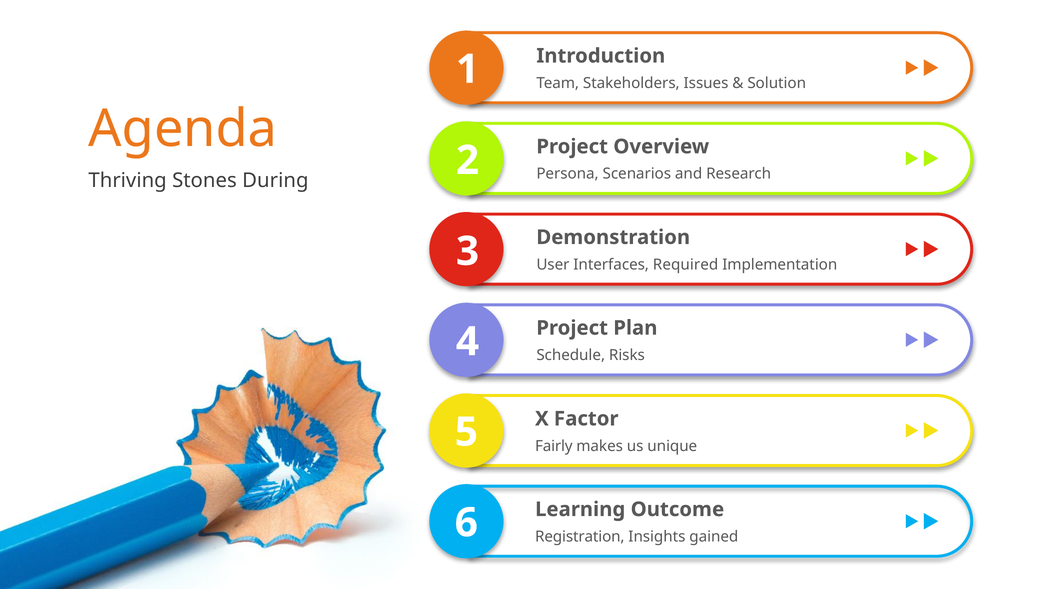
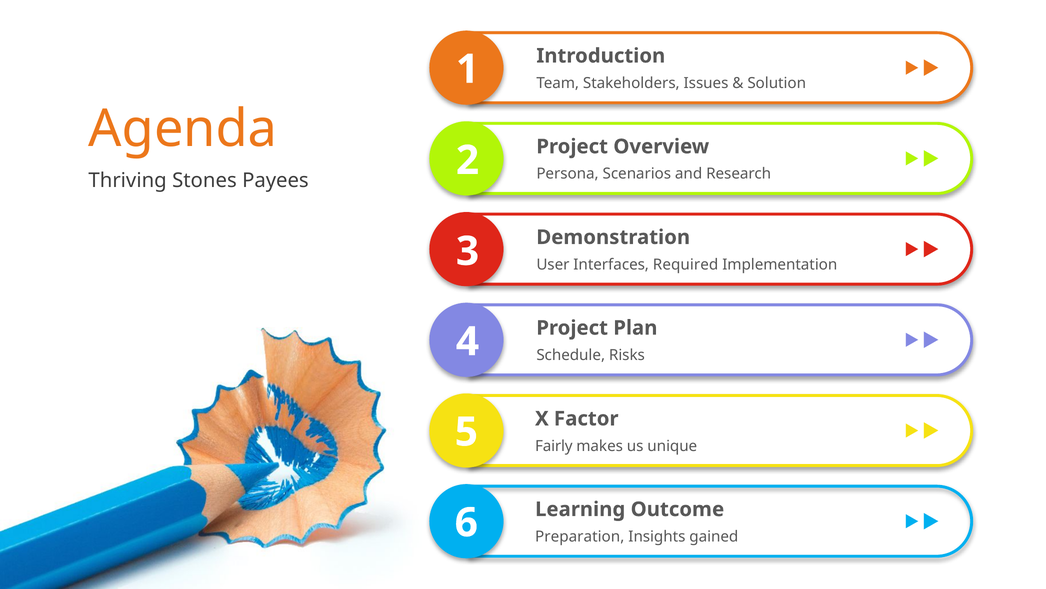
During: During -> Payees
Registration: Registration -> Preparation
